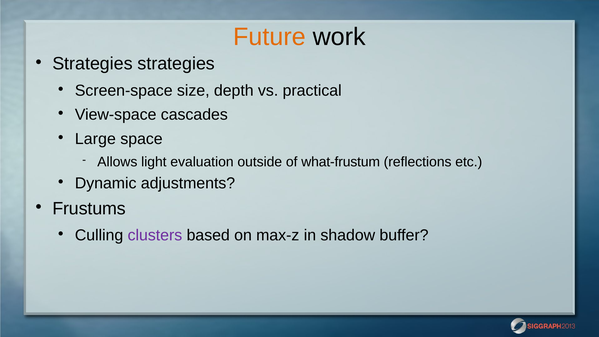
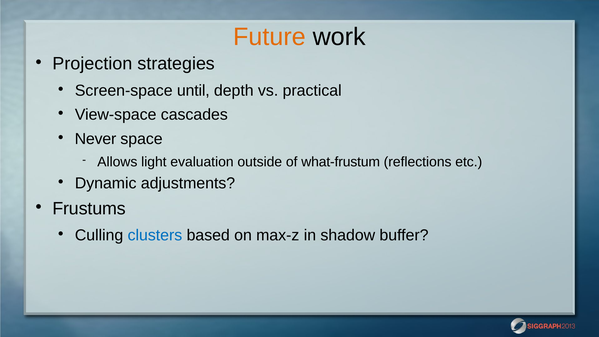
Strategies at (93, 64): Strategies -> Projection
size: size -> until
Large: Large -> Never
clusters colour: purple -> blue
